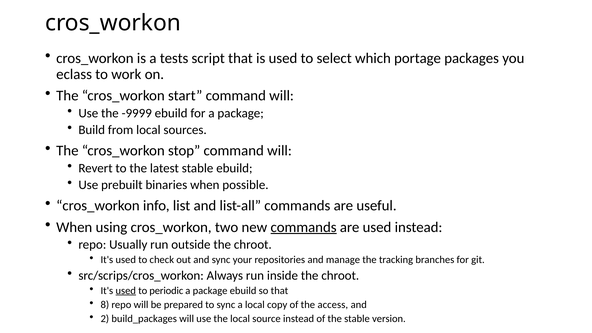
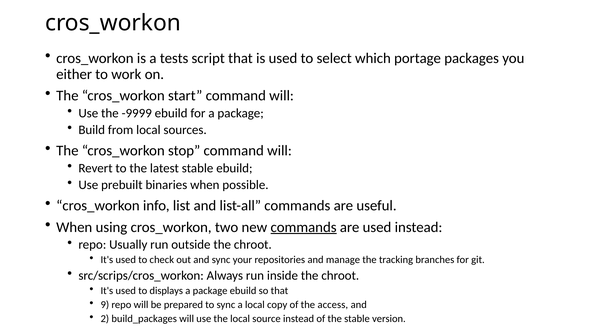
eclass: eclass -> either
used at (126, 291) underline: present -> none
periodic: periodic -> displays
8: 8 -> 9
